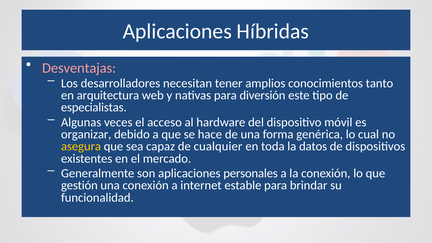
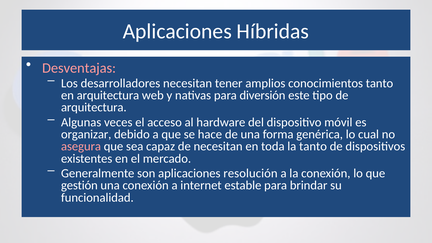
especialistas at (94, 107): especialistas -> arquitectura
asegura colour: yellow -> pink
de cualquier: cualquier -> necesitan
la datos: datos -> tanto
personales: personales -> resolución
